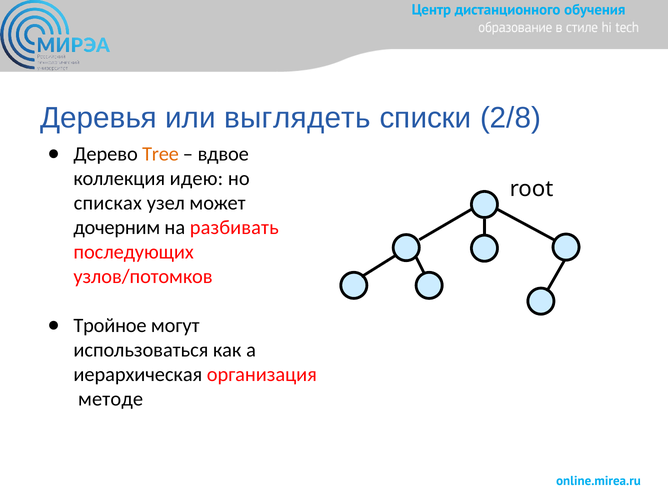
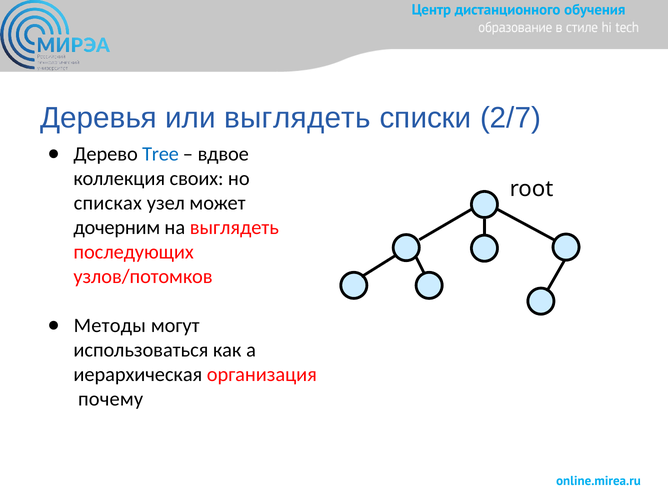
2/8: 2/8 -> 2/7
Tree colour: orange -> blue
идею: идею -> своих
на разбивать: разбивать -> выглядеть
Тройное: Тройное -> Методы
методе: методе -> почему
